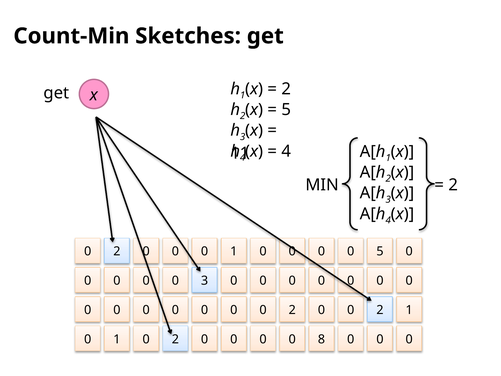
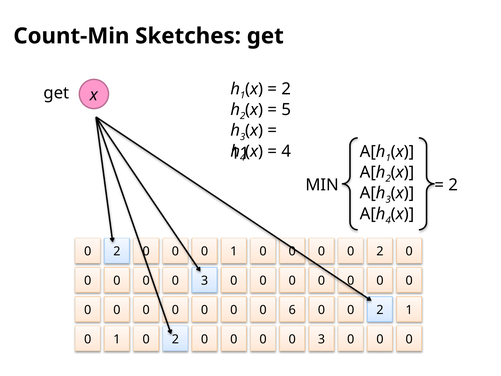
5 at (380, 251): 5 -> 2
0 0 0 2: 2 -> 6
8 at (321, 339): 8 -> 3
